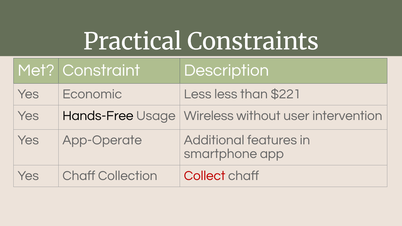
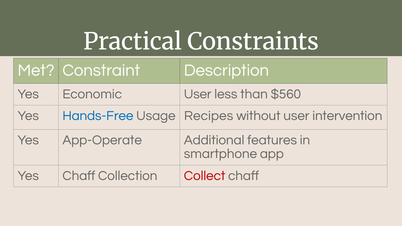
Economic Less: Less -> User
$221: $221 -> $560
Hands-Free colour: black -> blue
Wireless: Wireless -> Recipes
